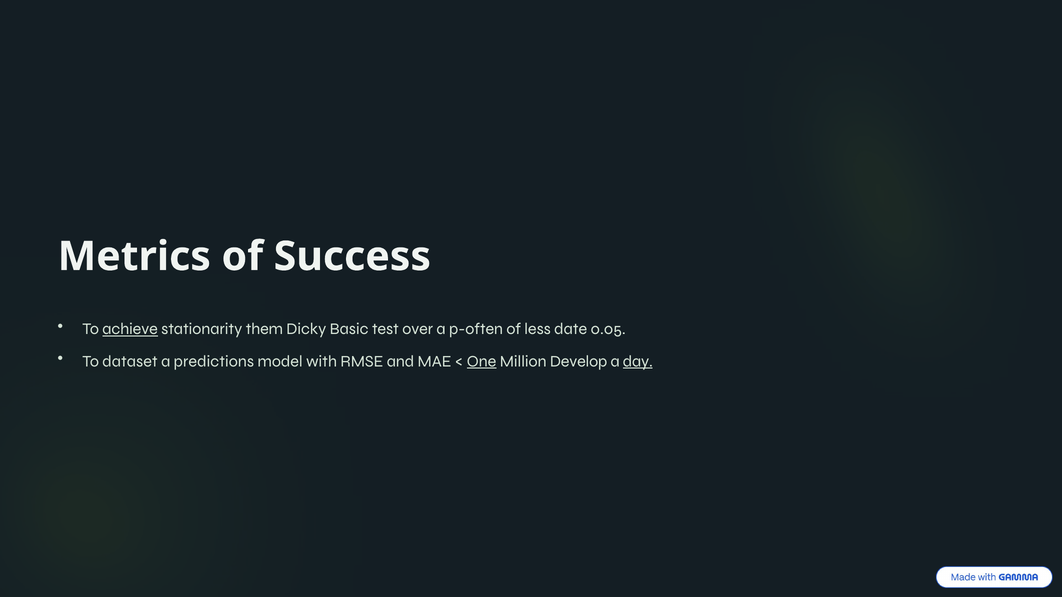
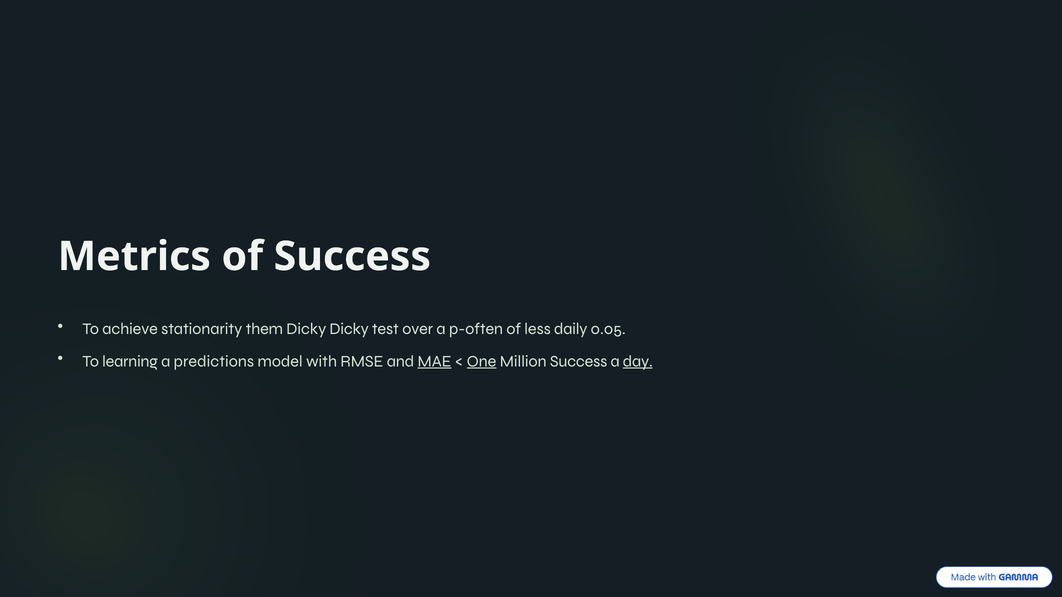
achieve underline: present -> none
Dicky Basic: Basic -> Dicky
date: date -> daily
dataset: dataset -> learning
MAE underline: none -> present
Million Develop: Develop -> Success
